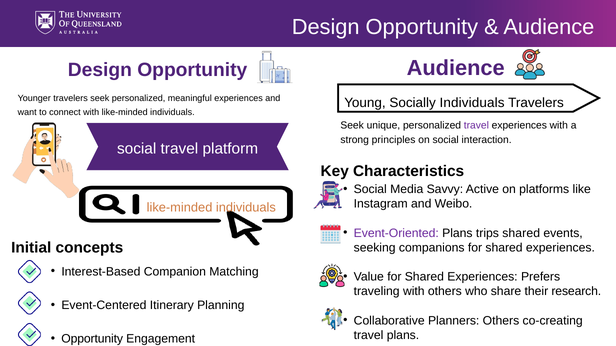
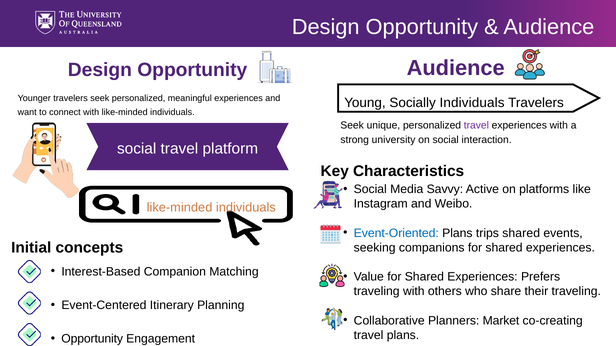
principles: principles -> university
Event-Oriented colour: purple -> blue
their research: research -> traveling
Planners Others: Others -> Market
